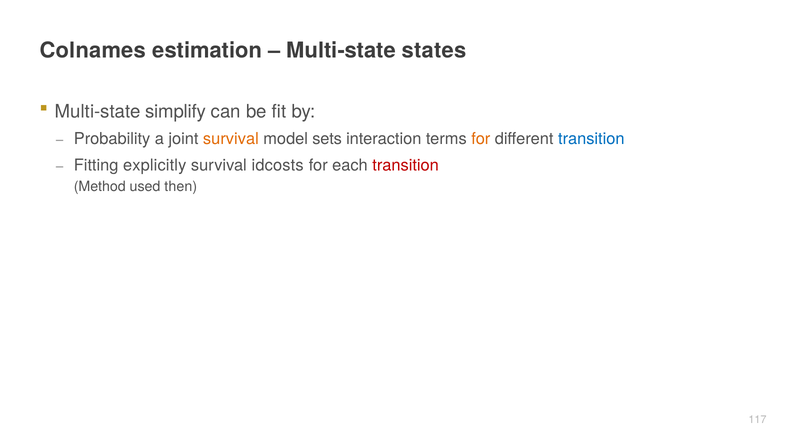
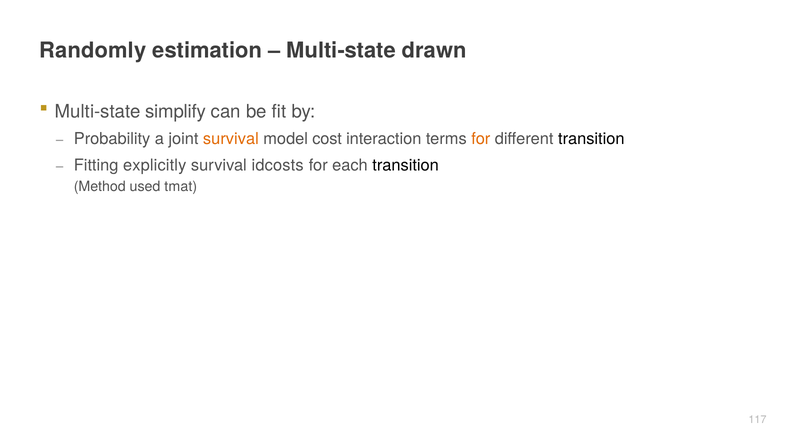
Colnames: Colnames -> Randomly
states: states -> drawn
sets: sets -> cost
transition at (591, 139) colour: blue -> black
transition at (406, 165) colour: red -> black
then: then -> tmat
